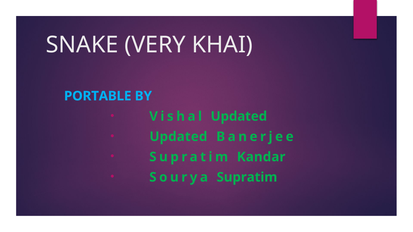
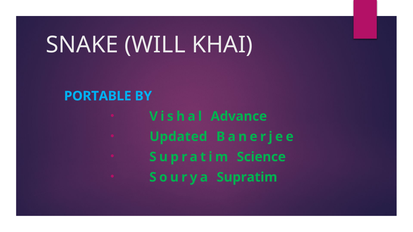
VERY: VERY -> WILL
Vishal Updated: Updated -> Advance
Kandar: Kandar -> Science
